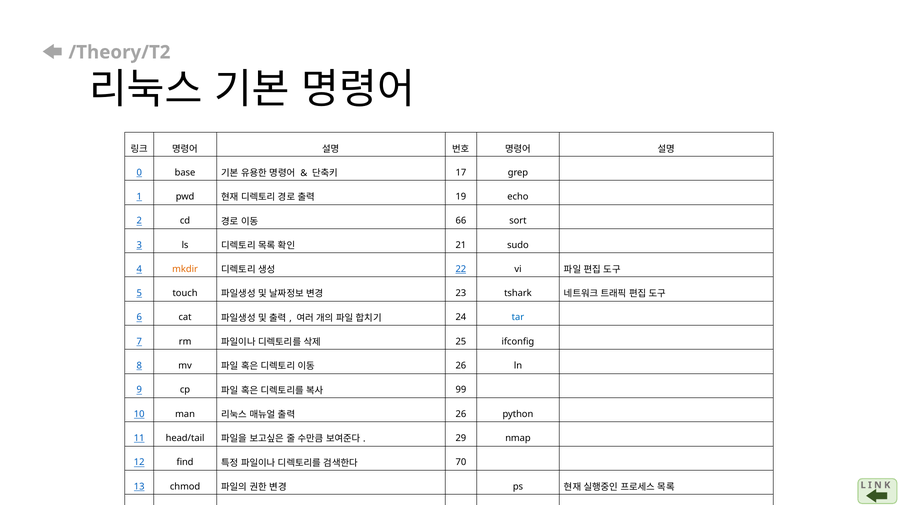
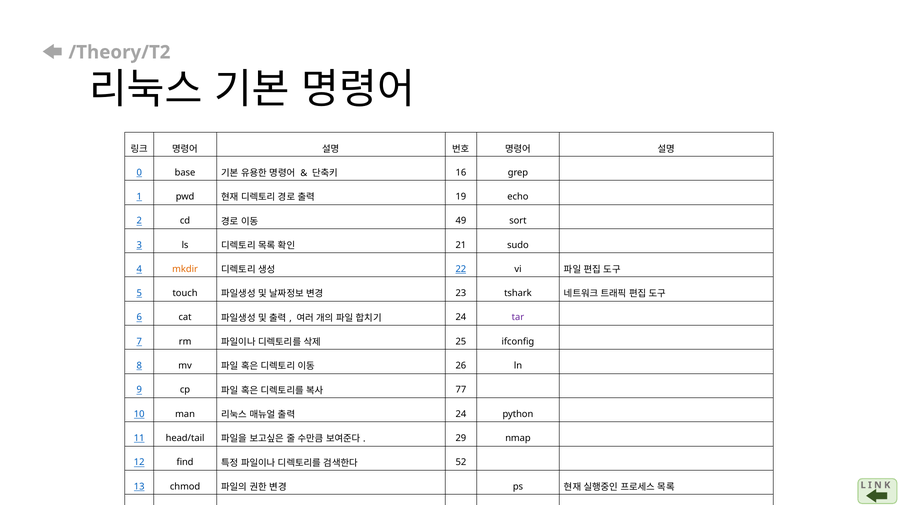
17 at (461, 173): 17 -> 16
66: 66 -> 49
tar colour: blue -> purple
99: 99 -> 77
26 at (461, 414): 26 -> 24
70: 70 -> 52
